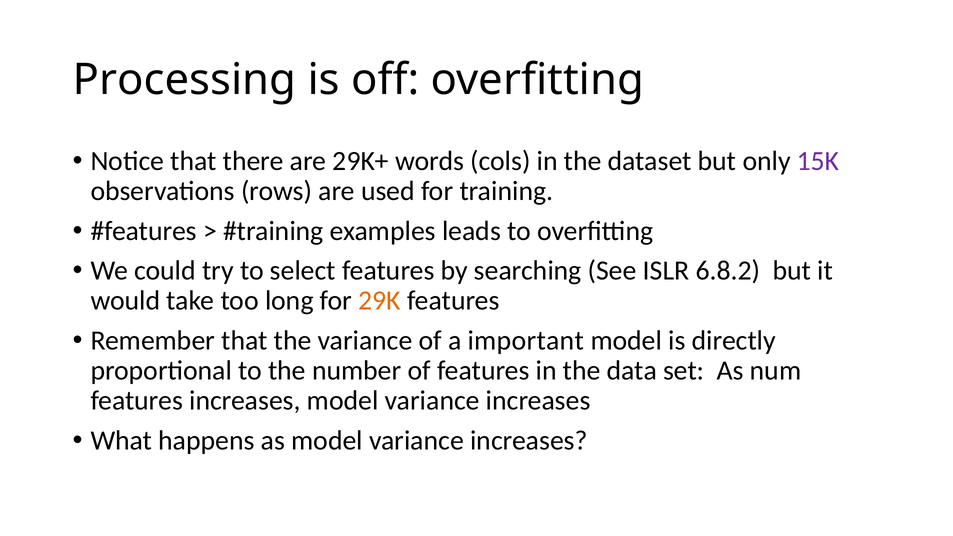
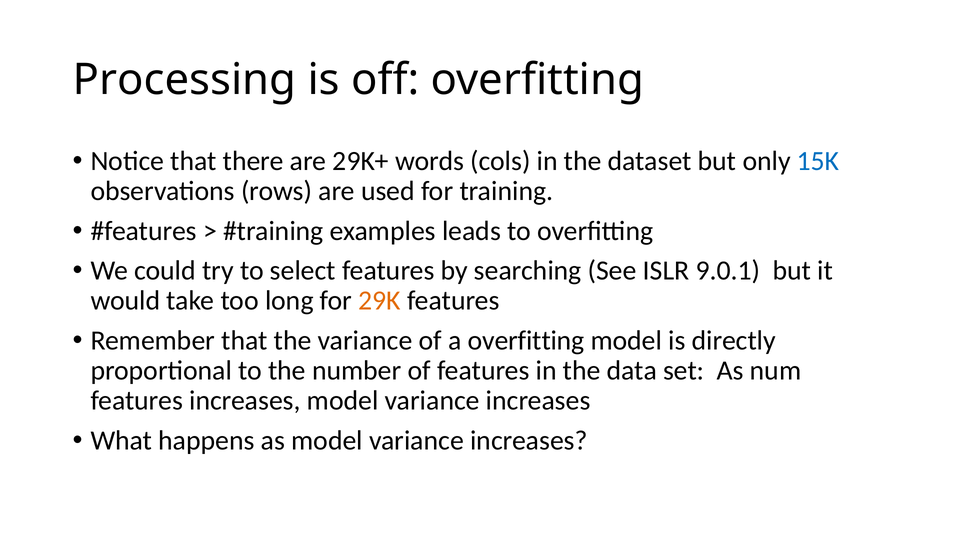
15K colour: purple -> blue
6.8.2: 6.8.2 -> 9.0.1
a important: important -> overfitting
